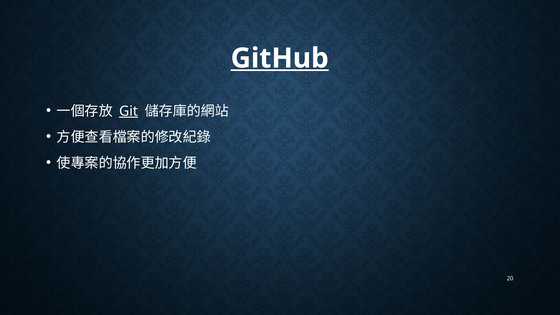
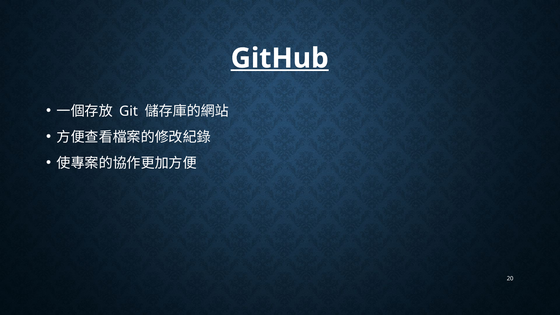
Git underline: present -> none
